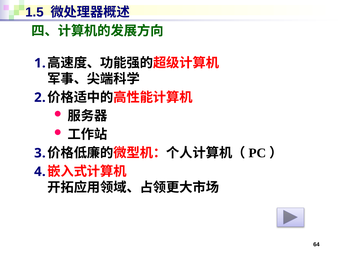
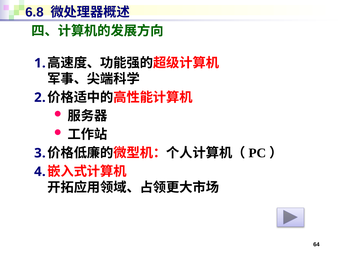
1.5: 1.5 -> 6.8
